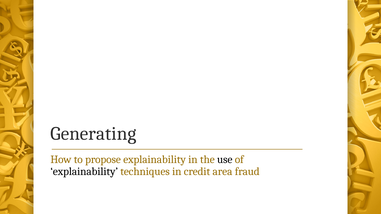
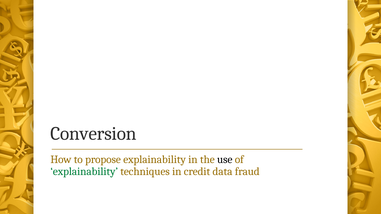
Generating: Generating -> Conversion
explainability at (84, 172) colour: black -> green
area: area -> data
